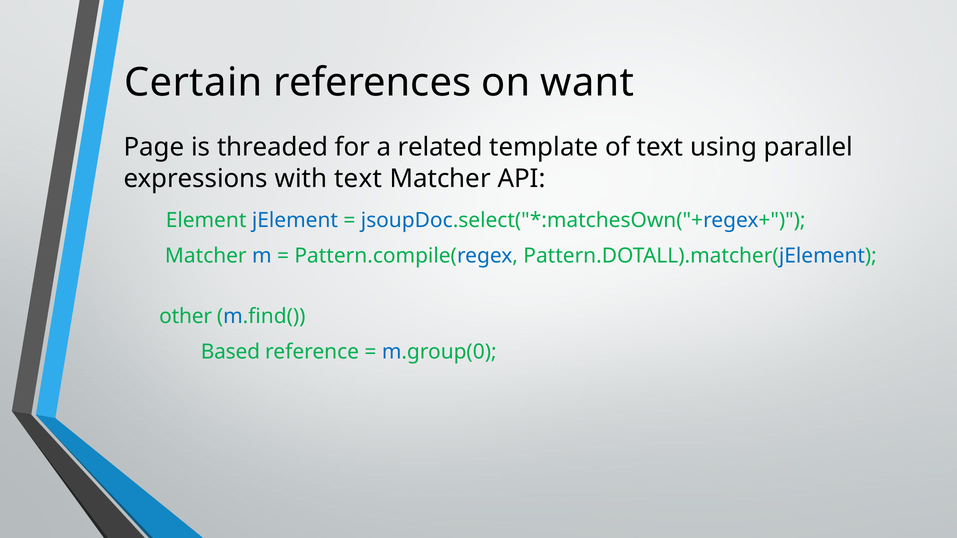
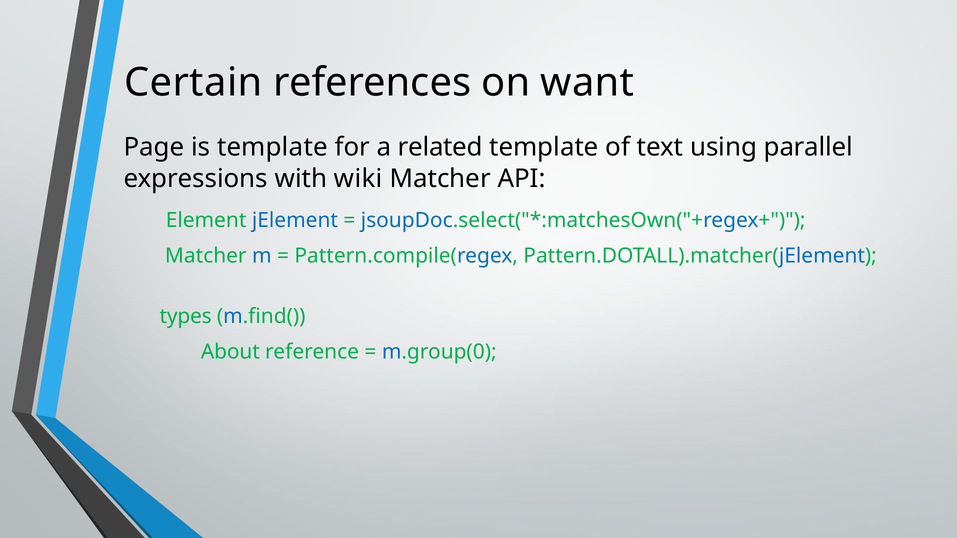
is threaded: threaded -> template
with text: text -> wiki
other: other -> types
Based: Based -> About
